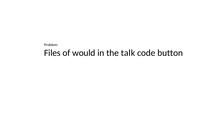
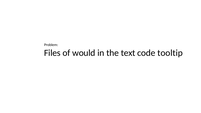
talk: talk -> text
button: button -> tooltip
